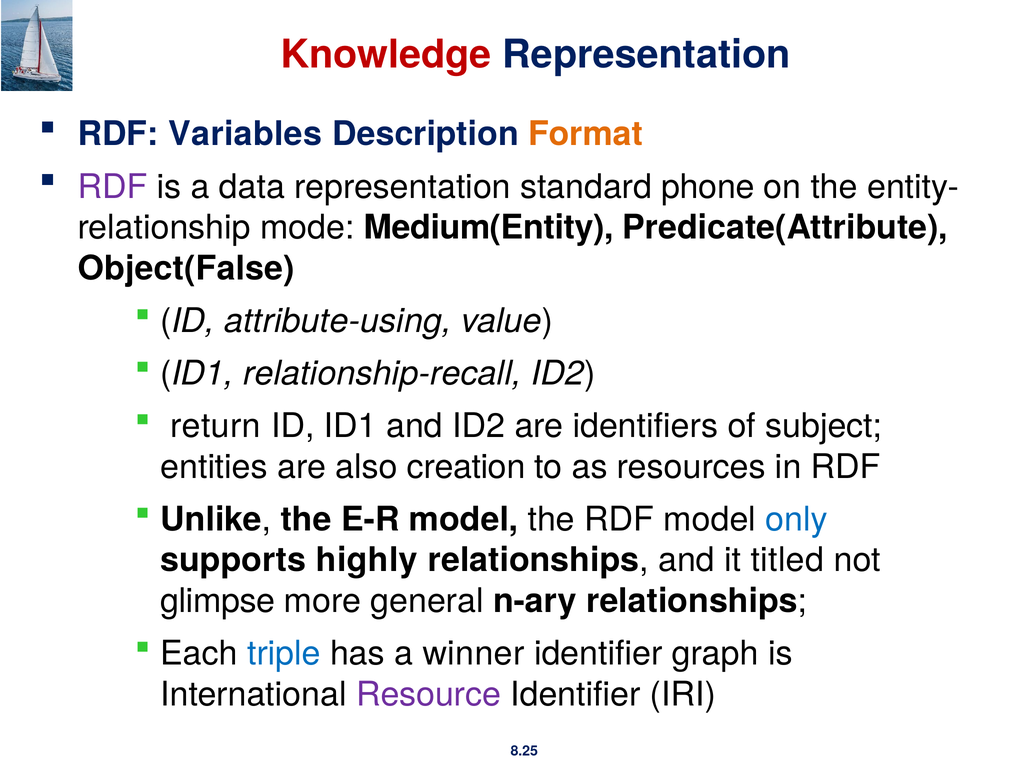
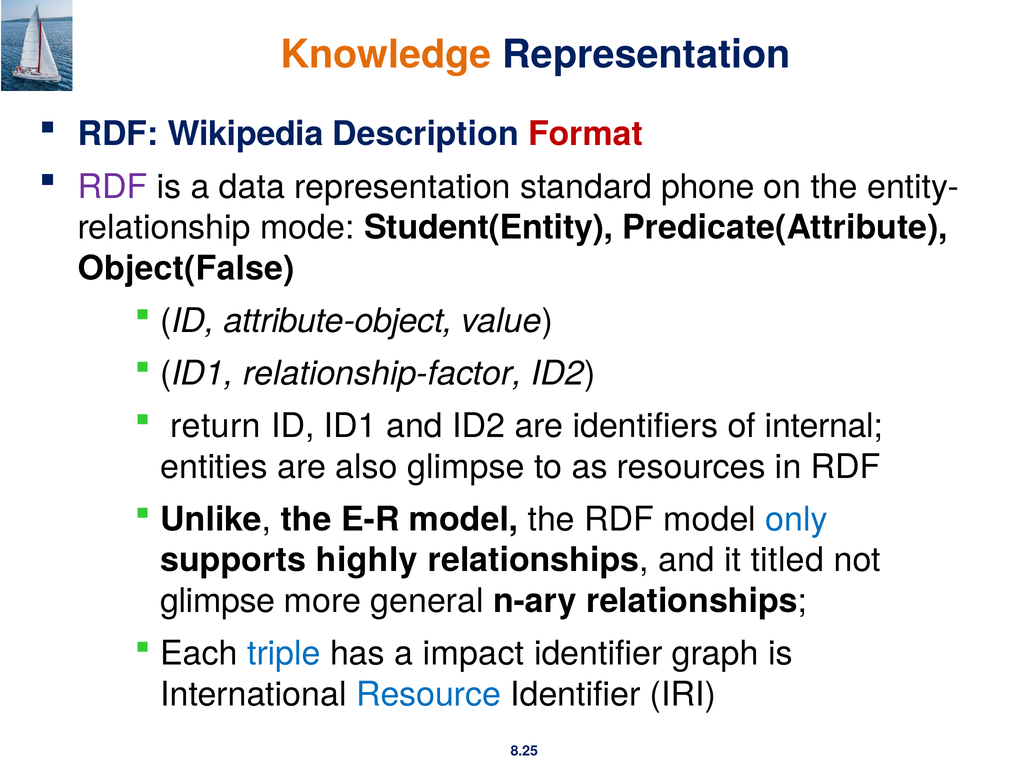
Knowledge colour: red -> orange
Variables: Variables -> Wikipedia
Format colour: orange -> red
Medium(Entity: Medium(Entity -> Student(Entity
attribute-using: attribute-using -> attribute-object
relationship-recall: relationship-recall -> relationship-factor
subject: subject -> internal
also creation: creation -> glimpse
winner: winner -> impact
Resource colour: purple -> blue
